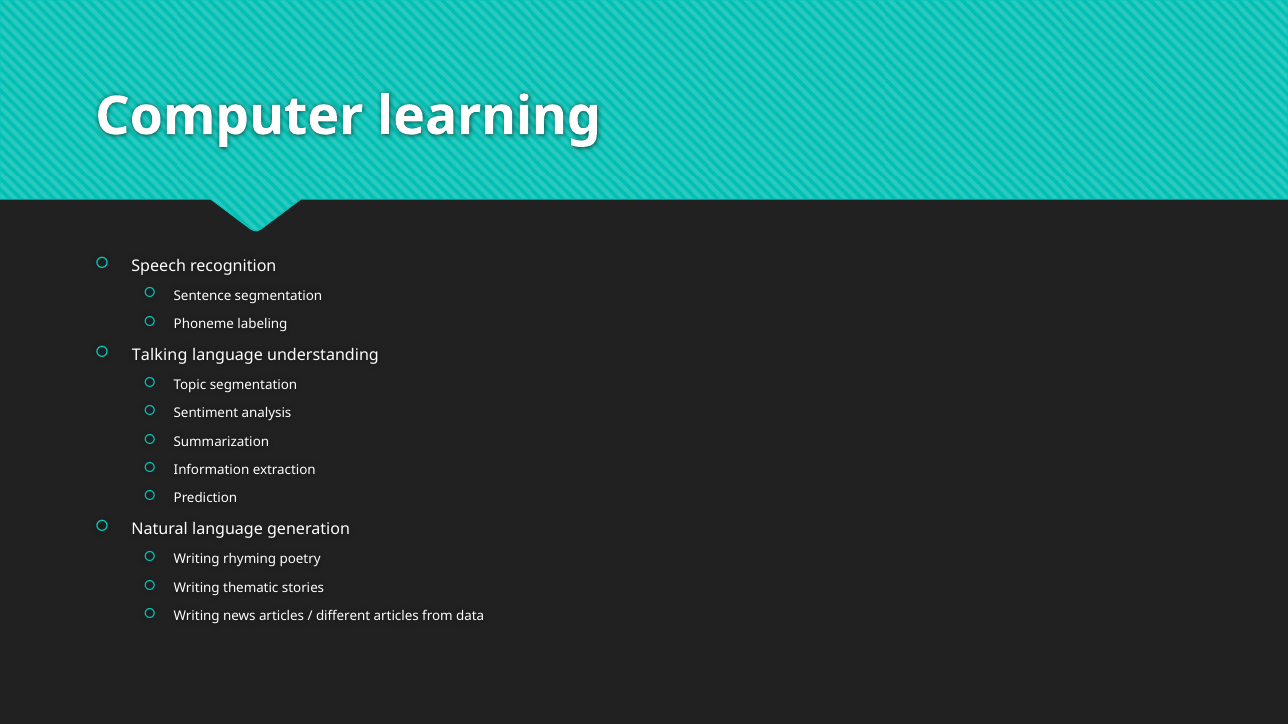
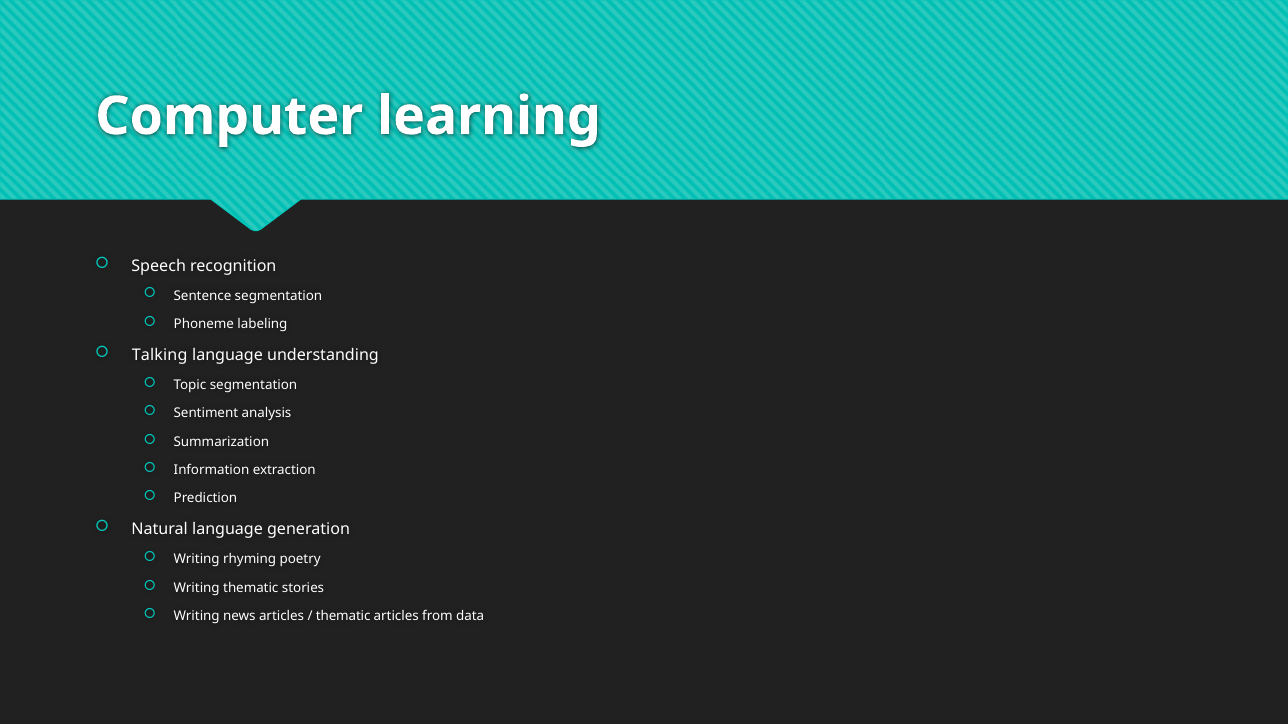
different at (343, 617): different -> thematic
